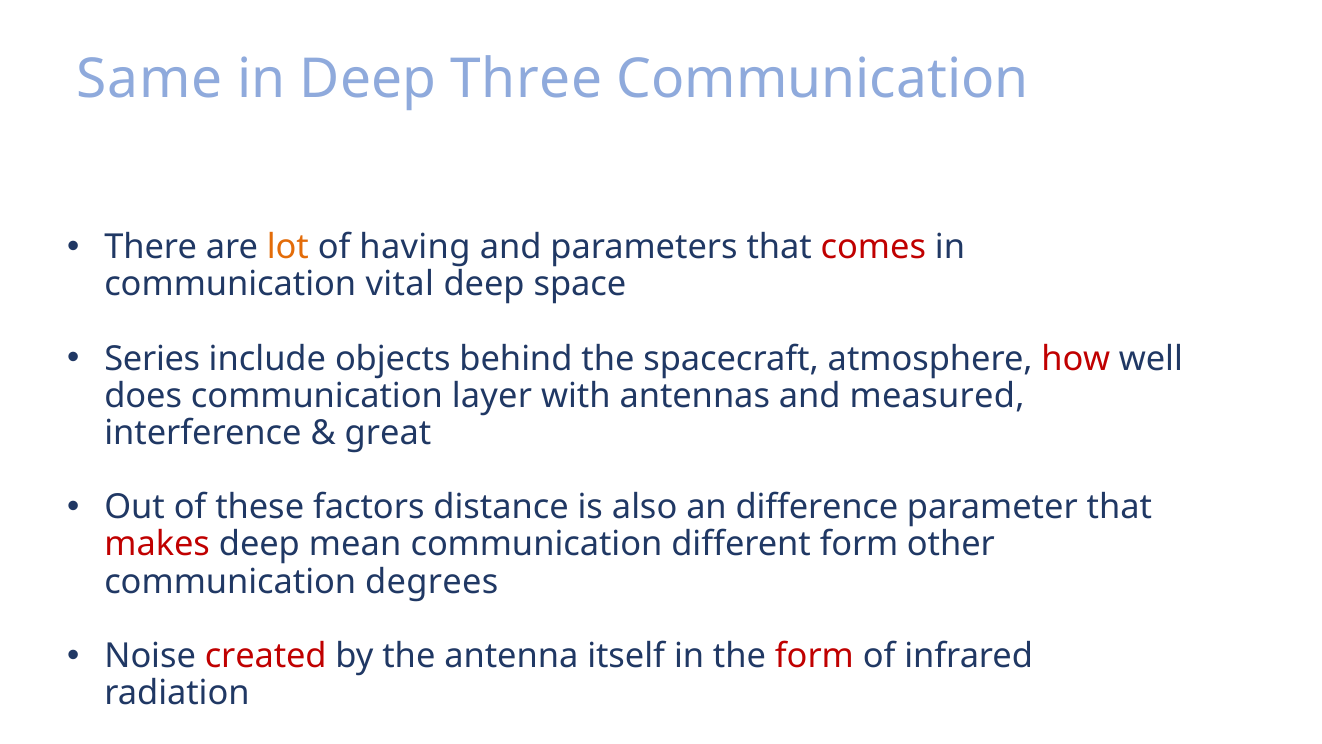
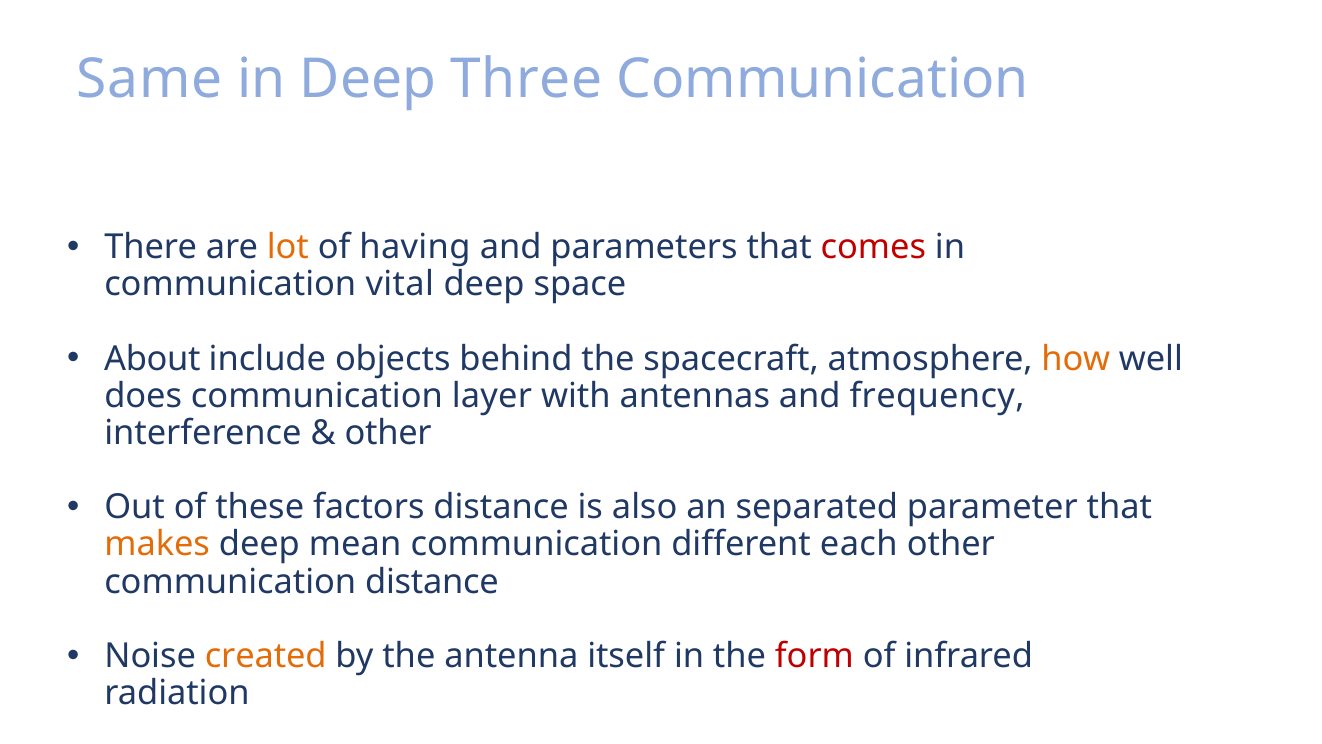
Series: Series -> About
how colour: red -> orange
measured: measured -> frequency
great at (388, 433): great -> other
difference: difference -> separated
makes colour: red -> orange
different form: form -> each
communication degrees: degrees -> distance
created colour: red -> orange
